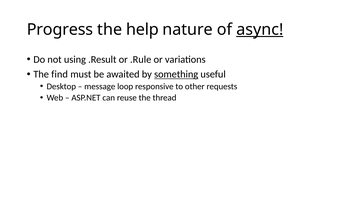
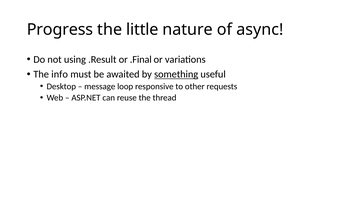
help: help -> little
async underline: present -> none
.Rule: .Rule -> .Final
find: find -> info
